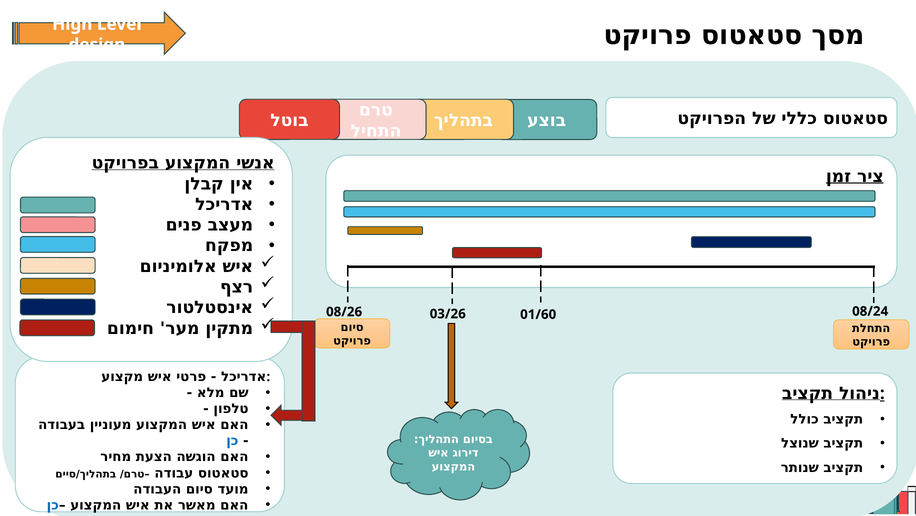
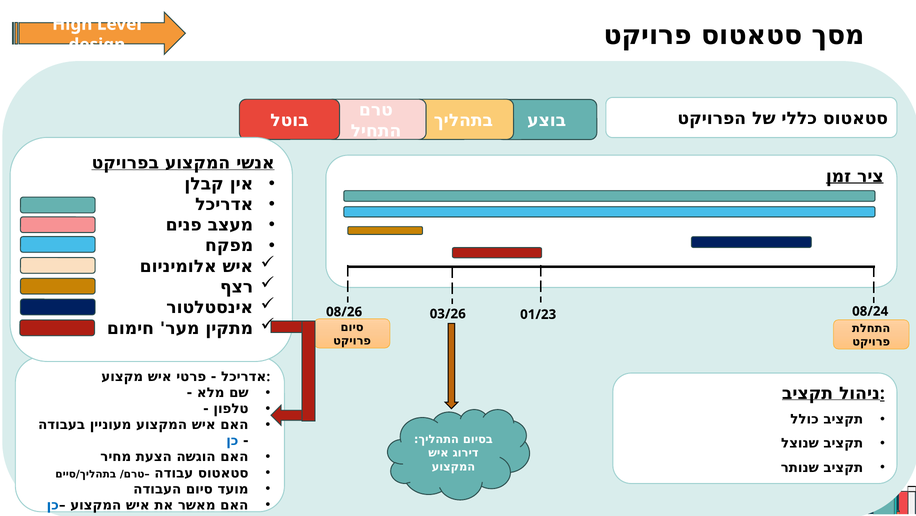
01/60: 01/60 -> 01/23
